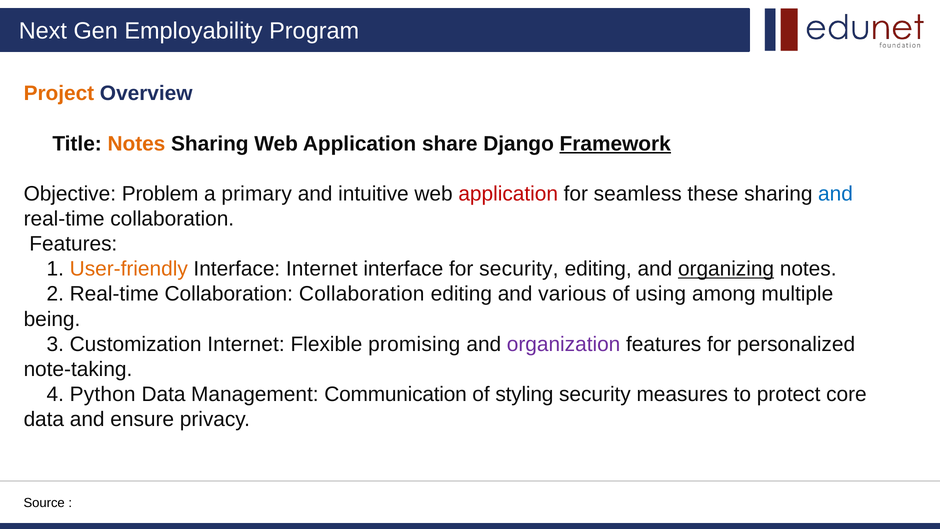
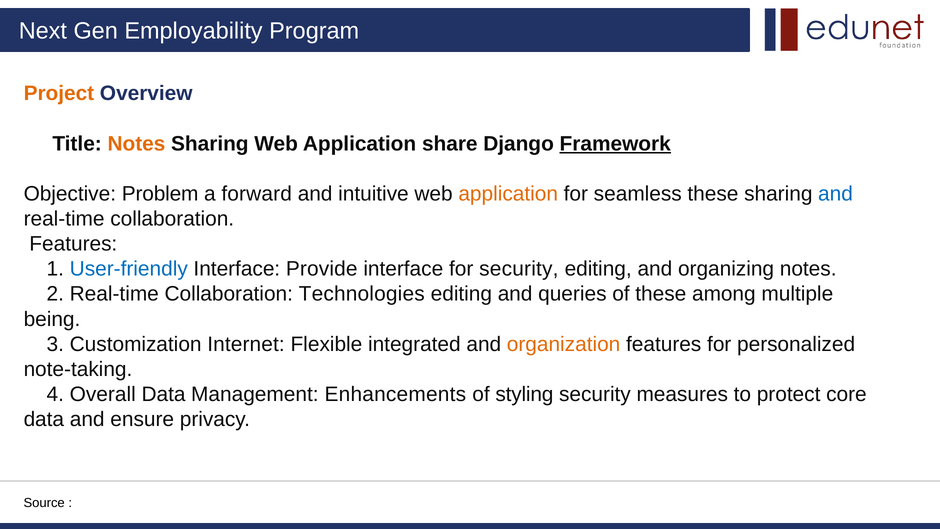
primary: primary -> forward
application at (508, 194) colour: red -> orange
User-friendly colour: orange -> blue
Interface Internet: Internet -> Provide
organizing underline: present -> none
Collaboration Collaboration: Collaboration -> Technologies
various: various -> queries
of using: using -> these
promising: promising -> integrated
organization colour: purple -> orange
Python: Python -> Overall
Communication: Communication -> Enhancements
